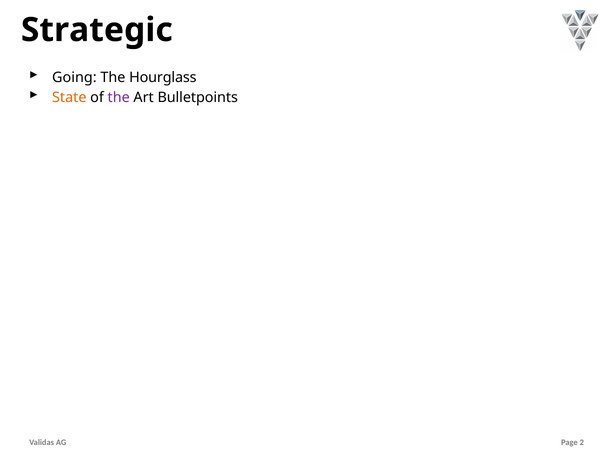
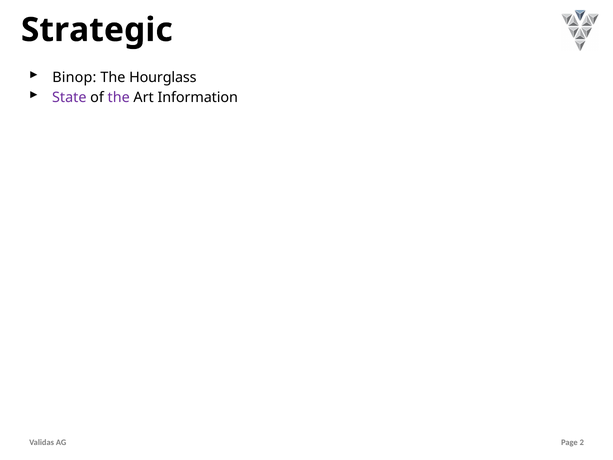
Going: Going -> Binop
State colour: orange -> purple
Bulletpoints: Bulletpoints -> Information
